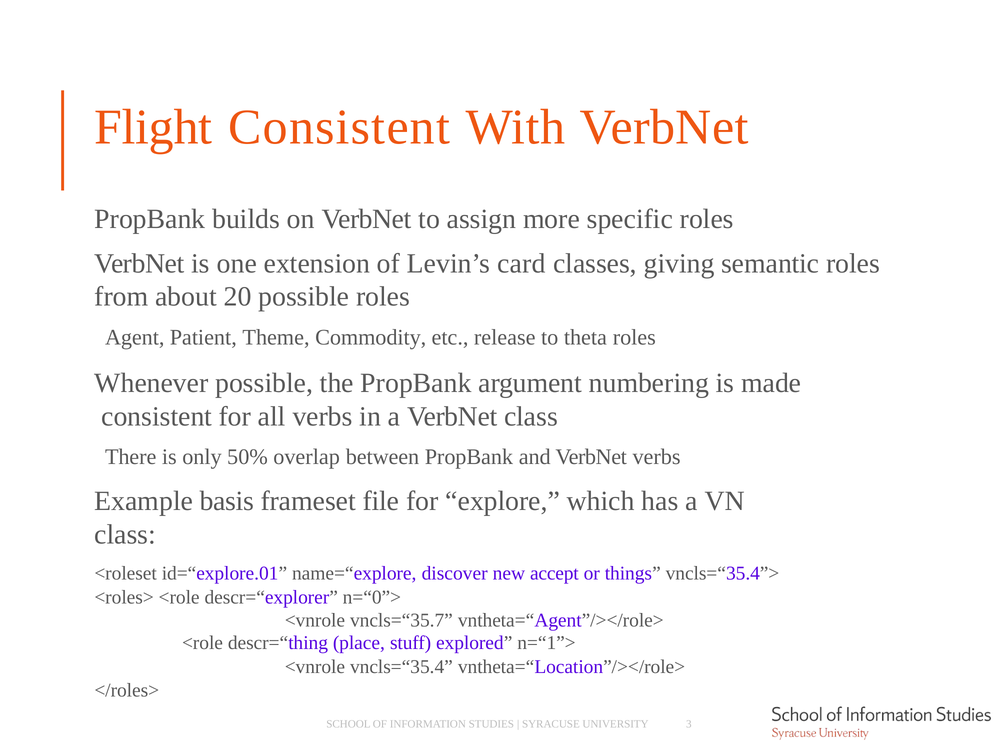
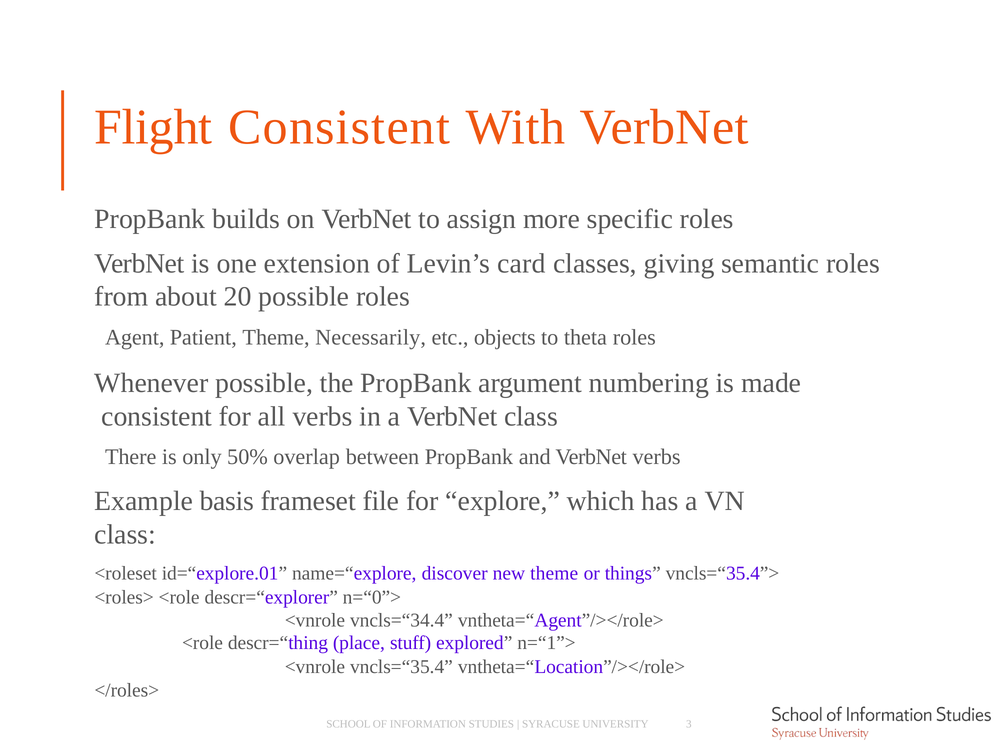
Commodity: Commodity -> Necessarily
release: release -> objects
new accept: accept -> theme
vncls=“35.7: vncls=“35.7 -> vncls=“34.4
